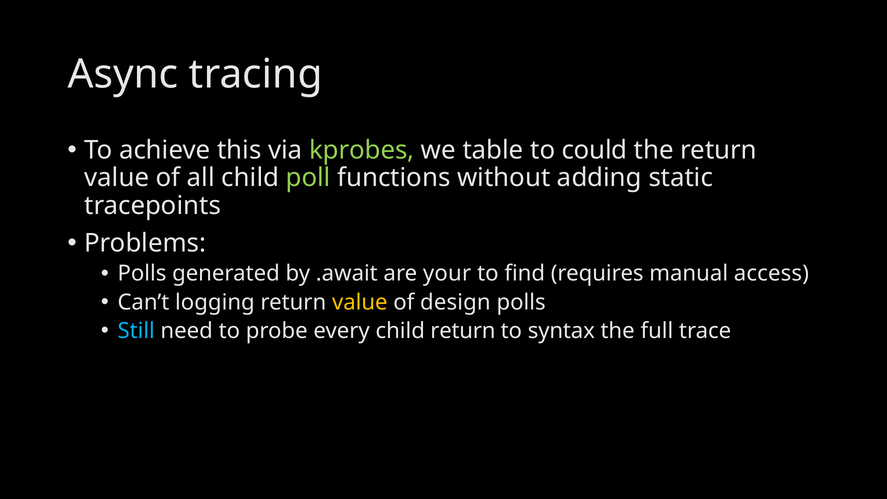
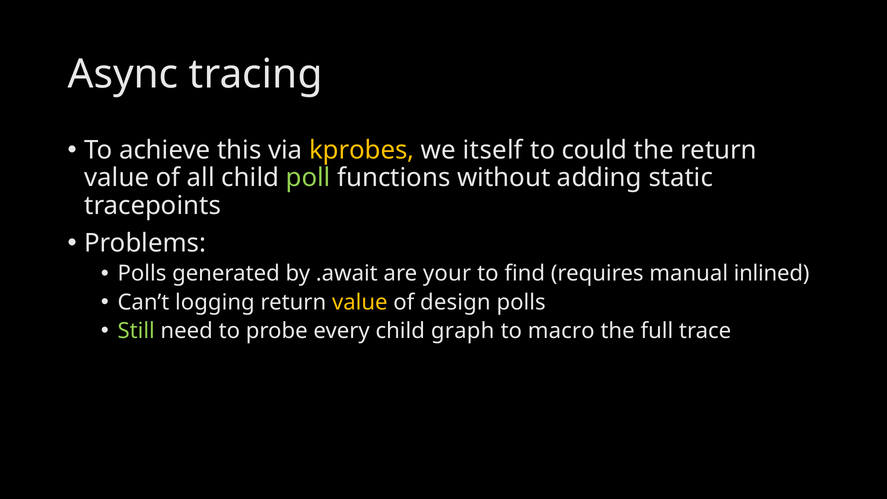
kprobes colour: light green -> yellow
table: table -> itself
access: access -> inlined
Still colour: light blue -> light green
child return: return -> graph
syntax: syntax -> macro
